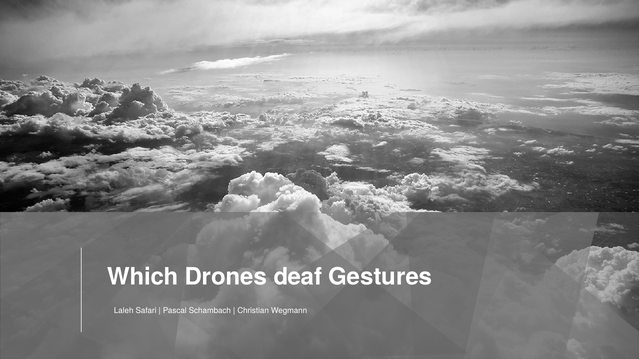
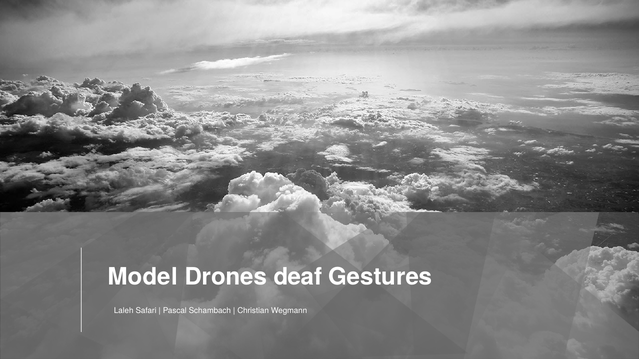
Which: Which -> Model
